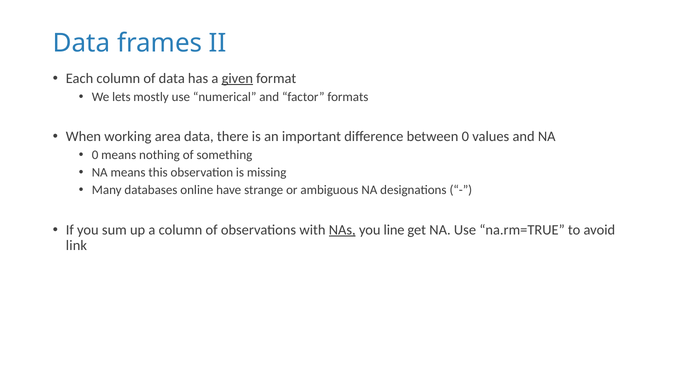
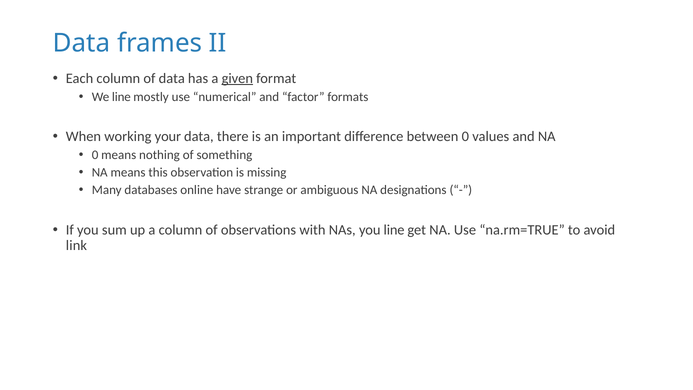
We lets: lets -> line
area: area -> your
NAs underline: present -> none
